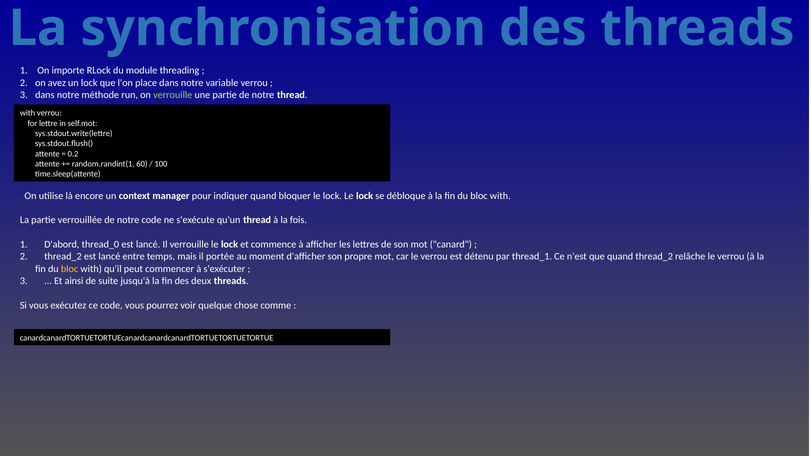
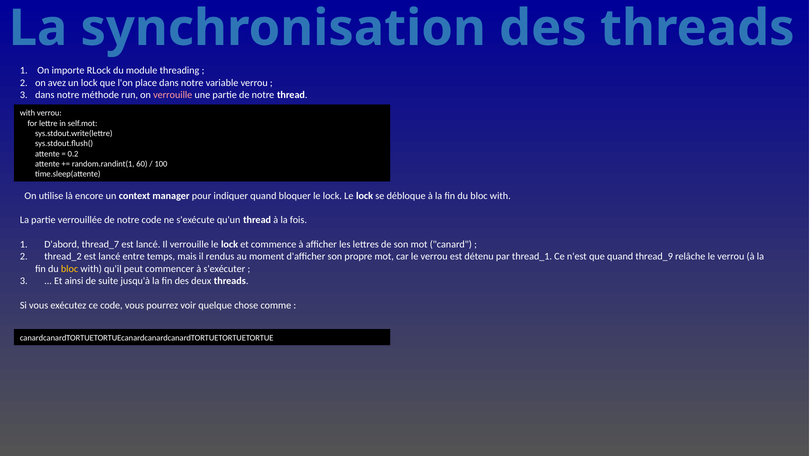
verrouille at (173, 95) colour: light green -> pink
thread_0: thread_0 -> thread_7
portée: portée -> rendus
quand thread_2: thread_2 -> thread_9
